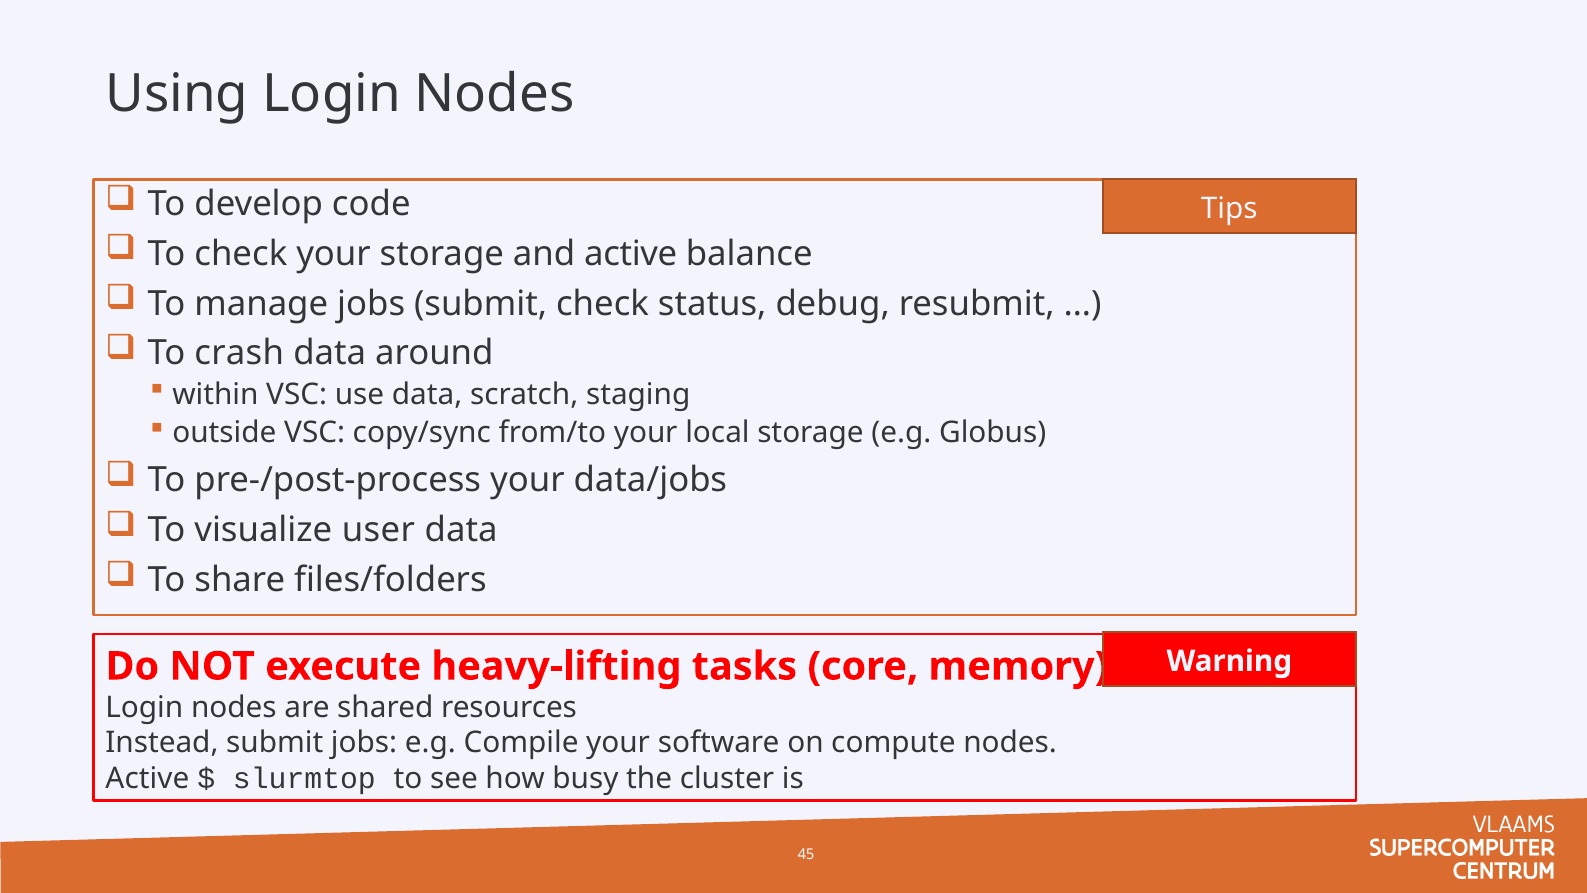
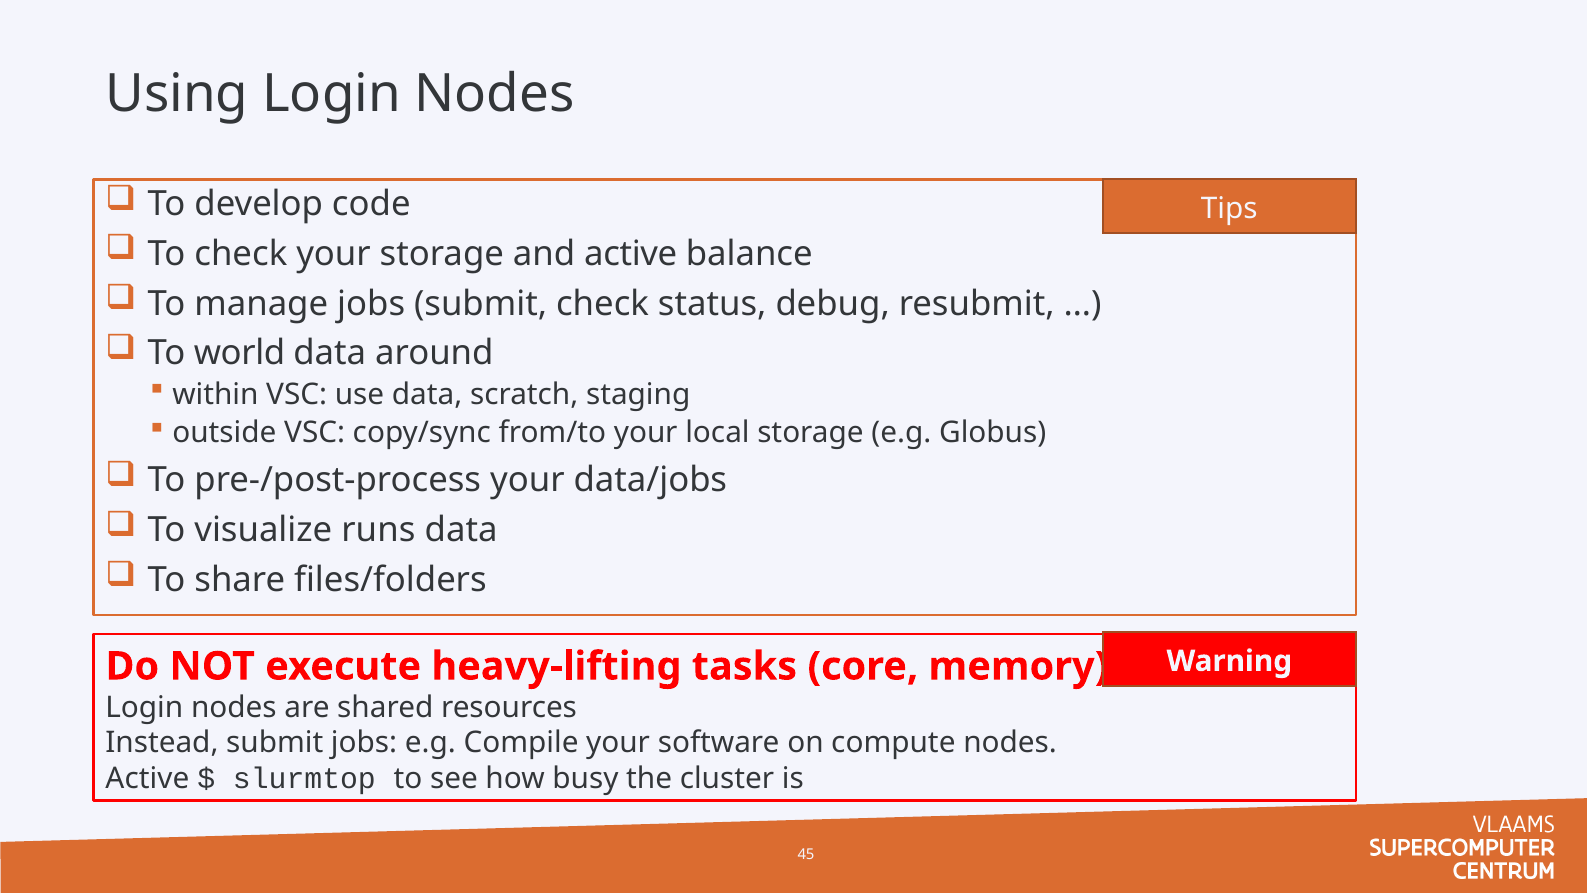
crash: crash -> world
user: user -> runs
